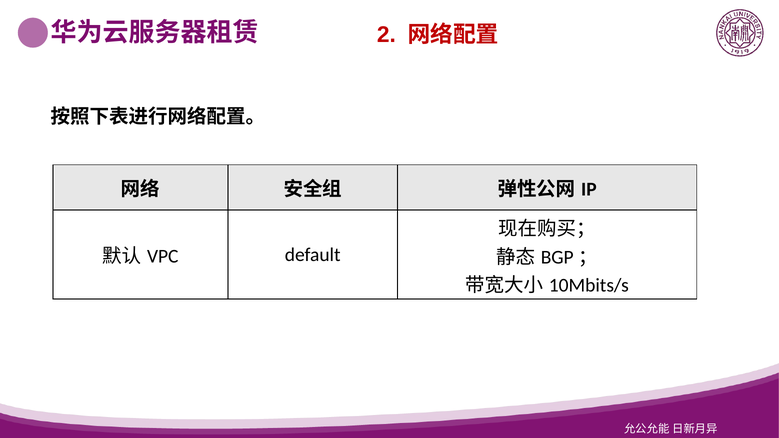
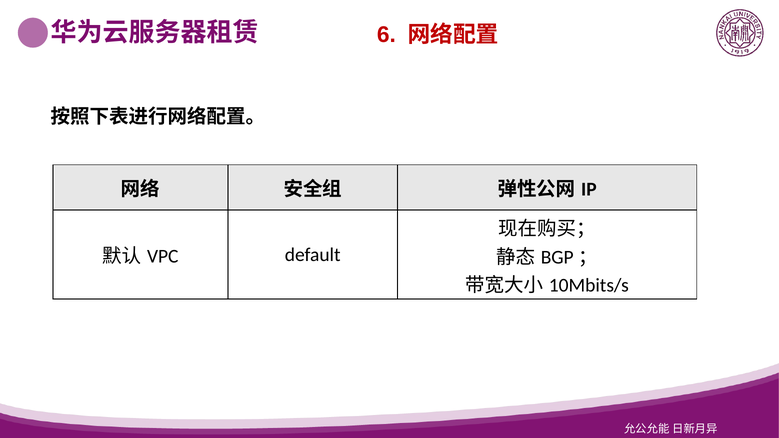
2: 2 -> 6
